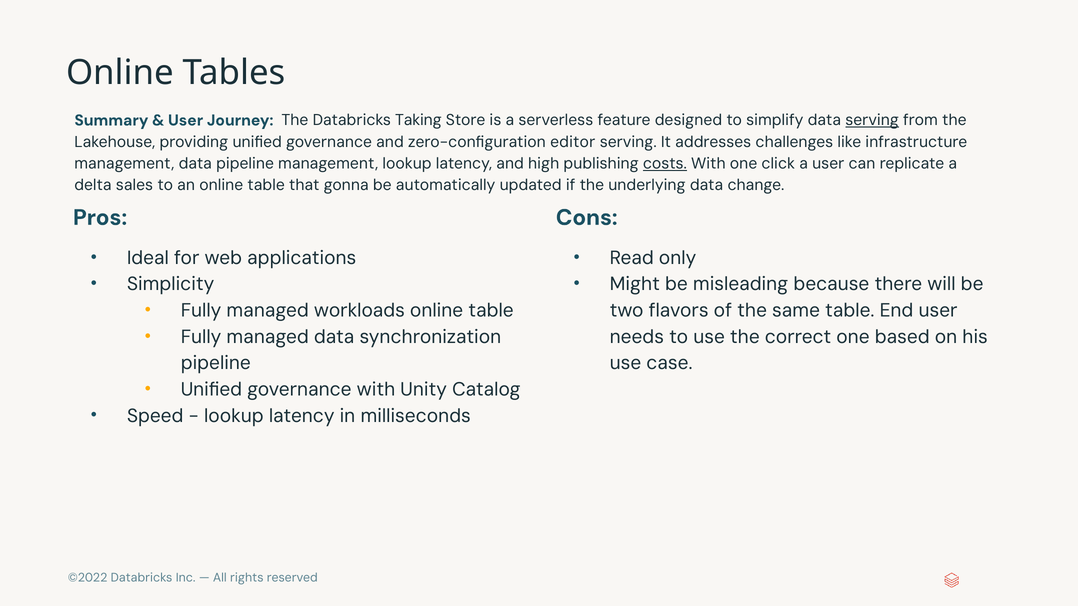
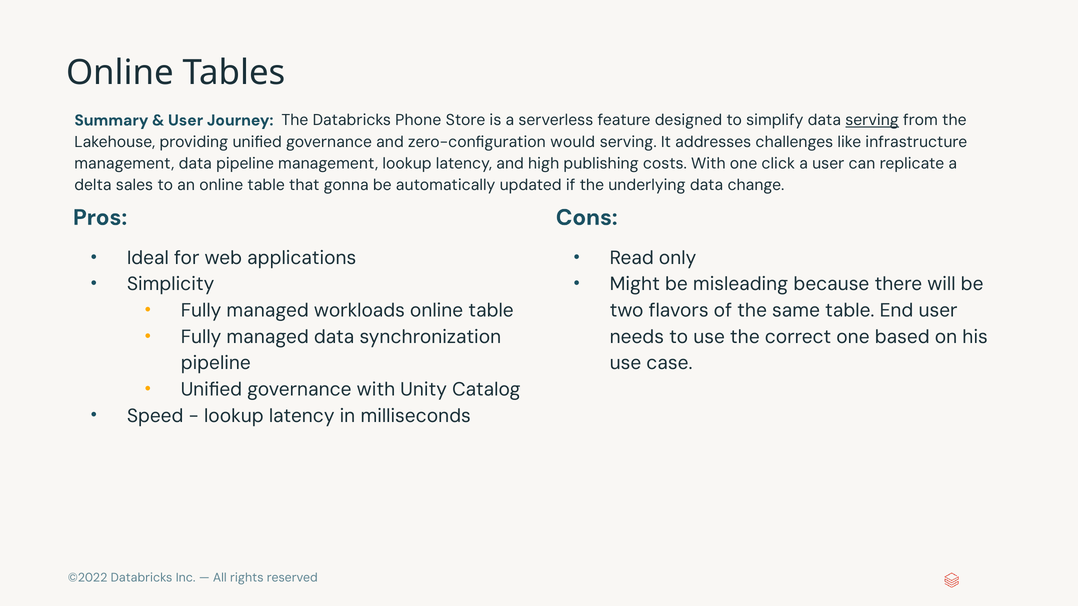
Taking: Taking -> Phone
editor: editor -> would
costs underline: present -> none
